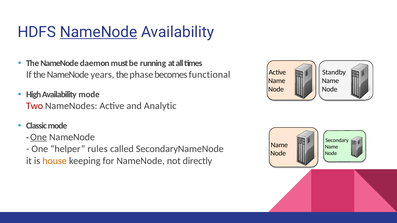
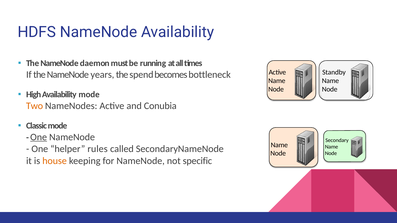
NameNode at (99, 32) underline: present -> none
phase: phase -> spend
functional: functional -> bottleneck
Two colour: red -> orange
Analytic: Analytic -> Conubia
directly: directly -> specific
